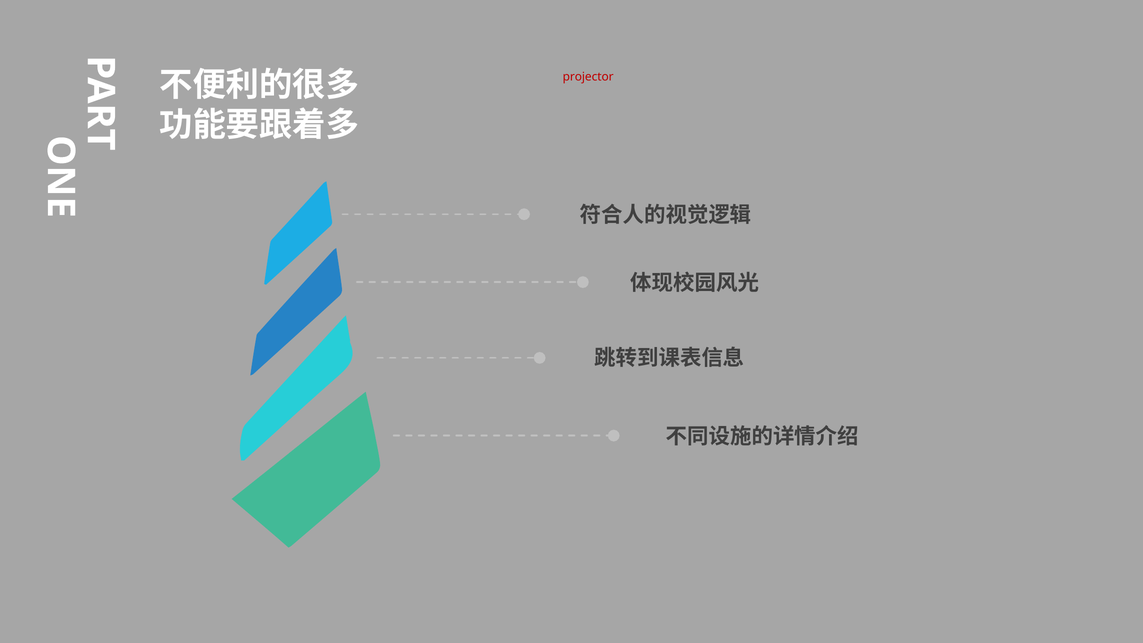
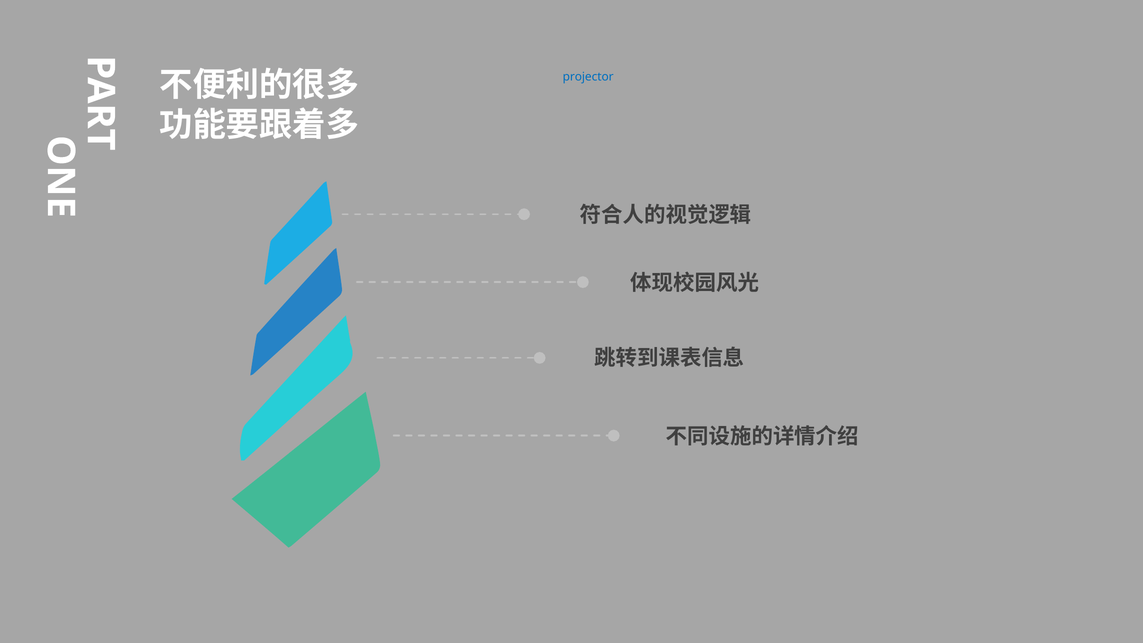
projector colour: red -> blue
